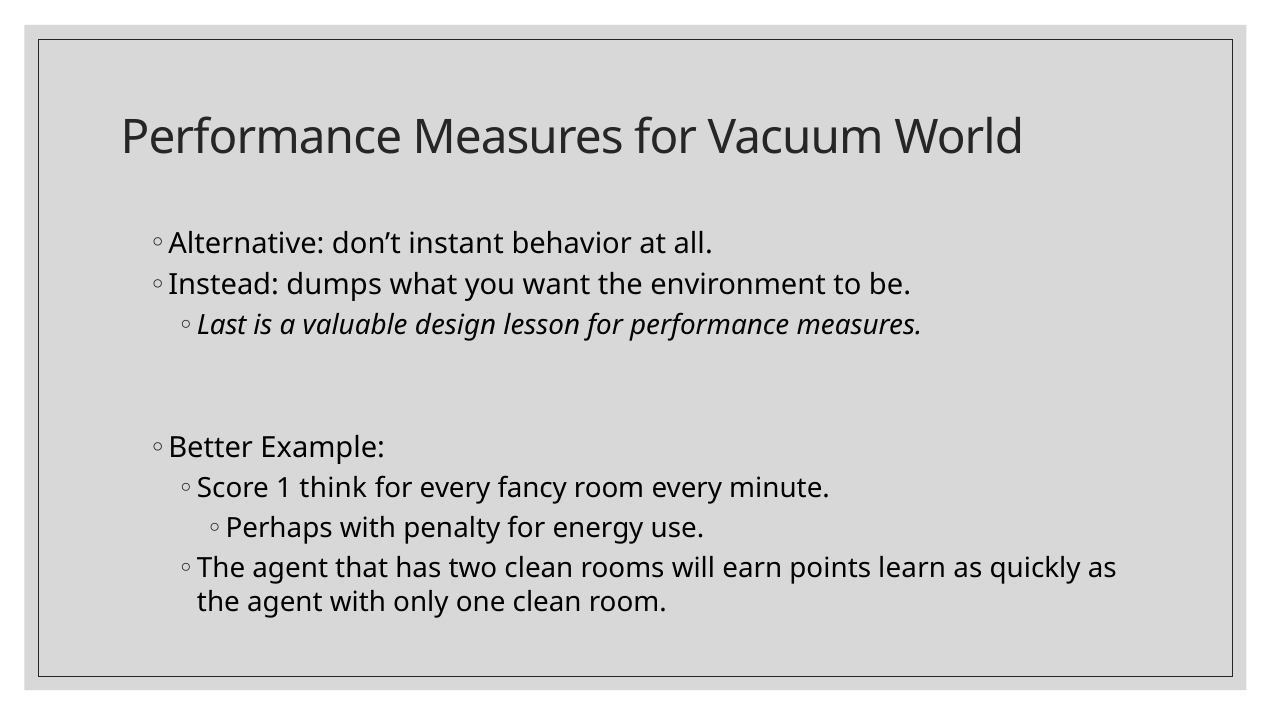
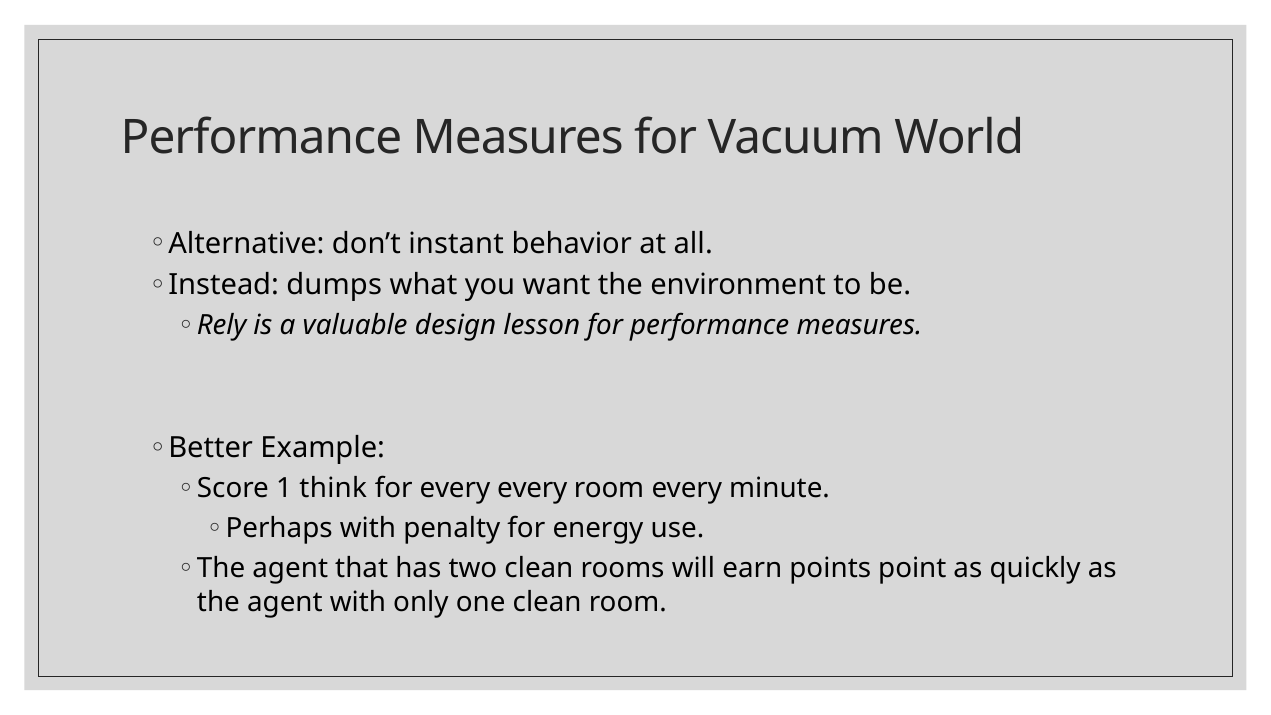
Last: Last -> Rely
every fancy: fancy -> every
learn: learn -> point
